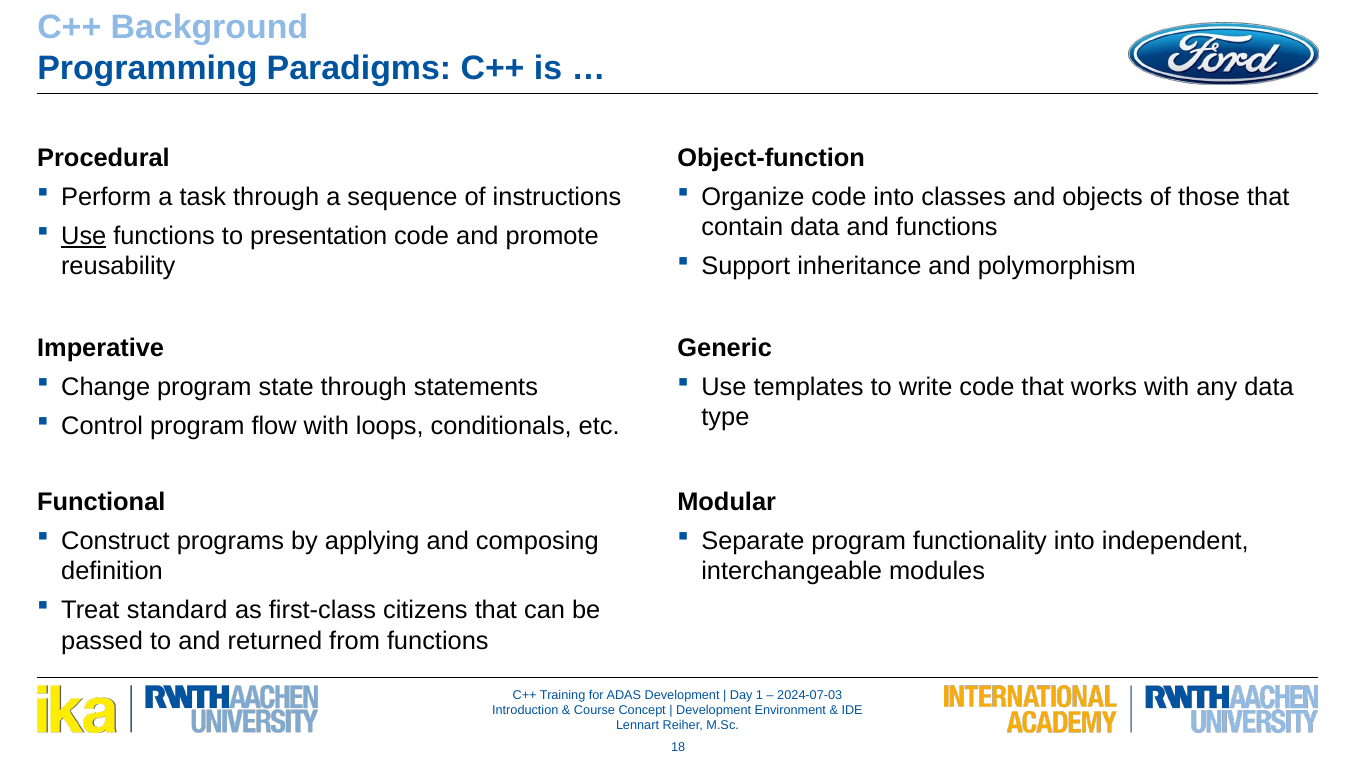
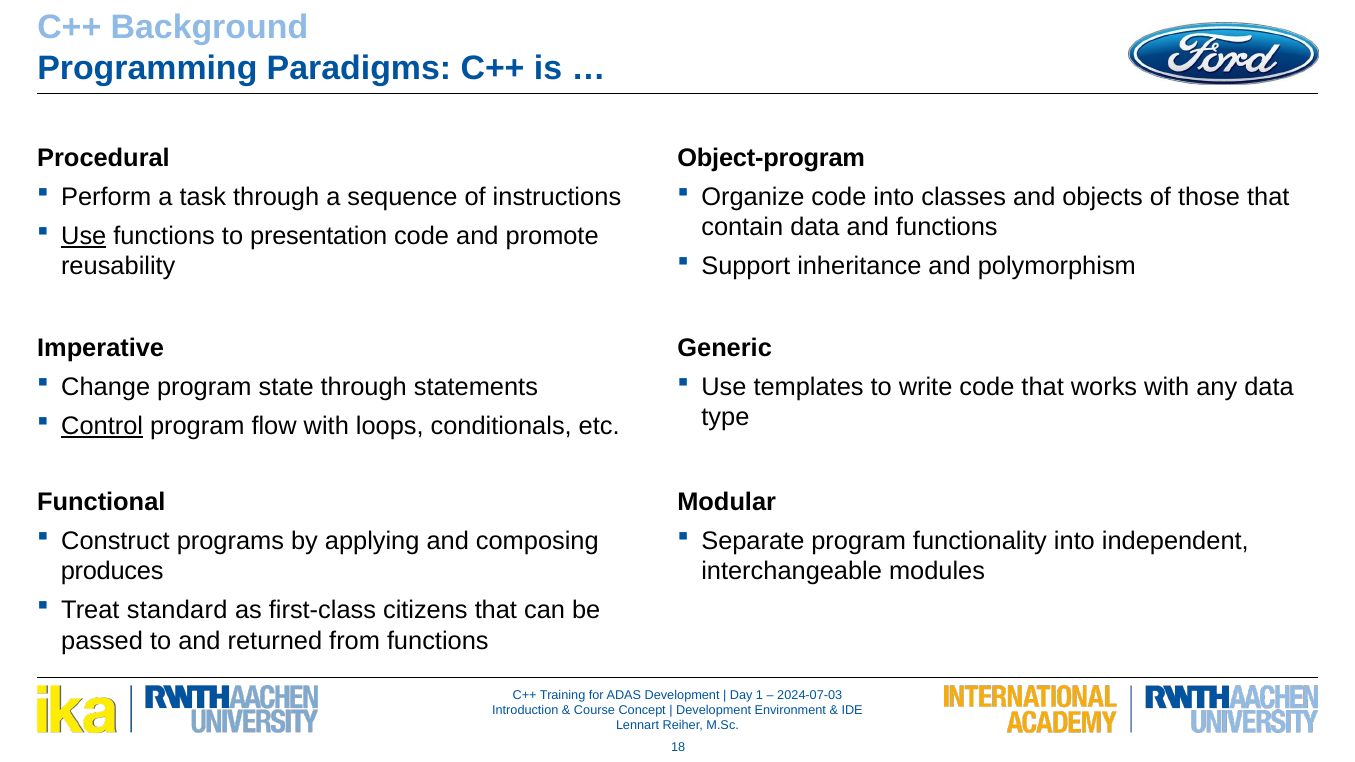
Object-function: Object-function -> Object-program
Control underline: none -> present
definition: definition -> produces
